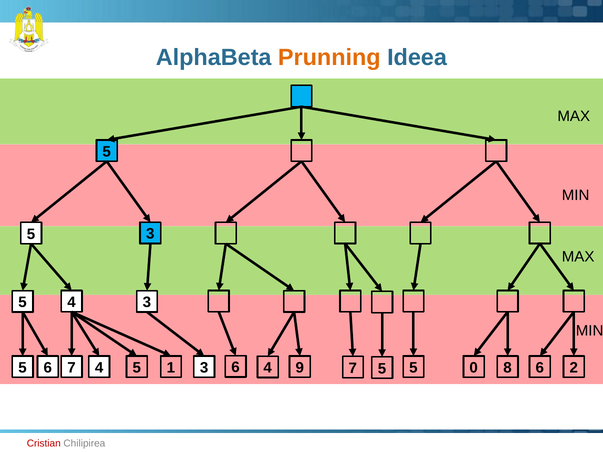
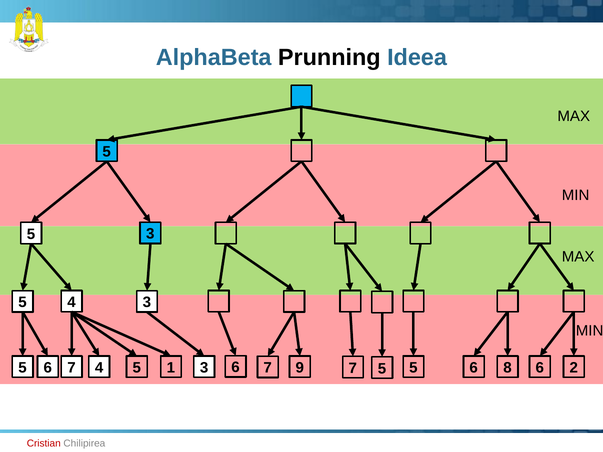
Prunning colour: orange -> black
5 4: 4 -> 7
1 6 0: 0 -> 6
